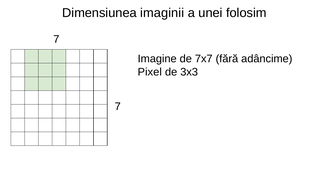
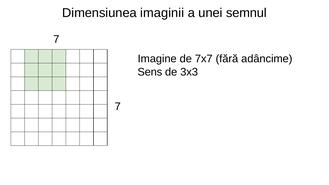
folosim: folosim -> semnul
Pixel: Pixel -> Sens
